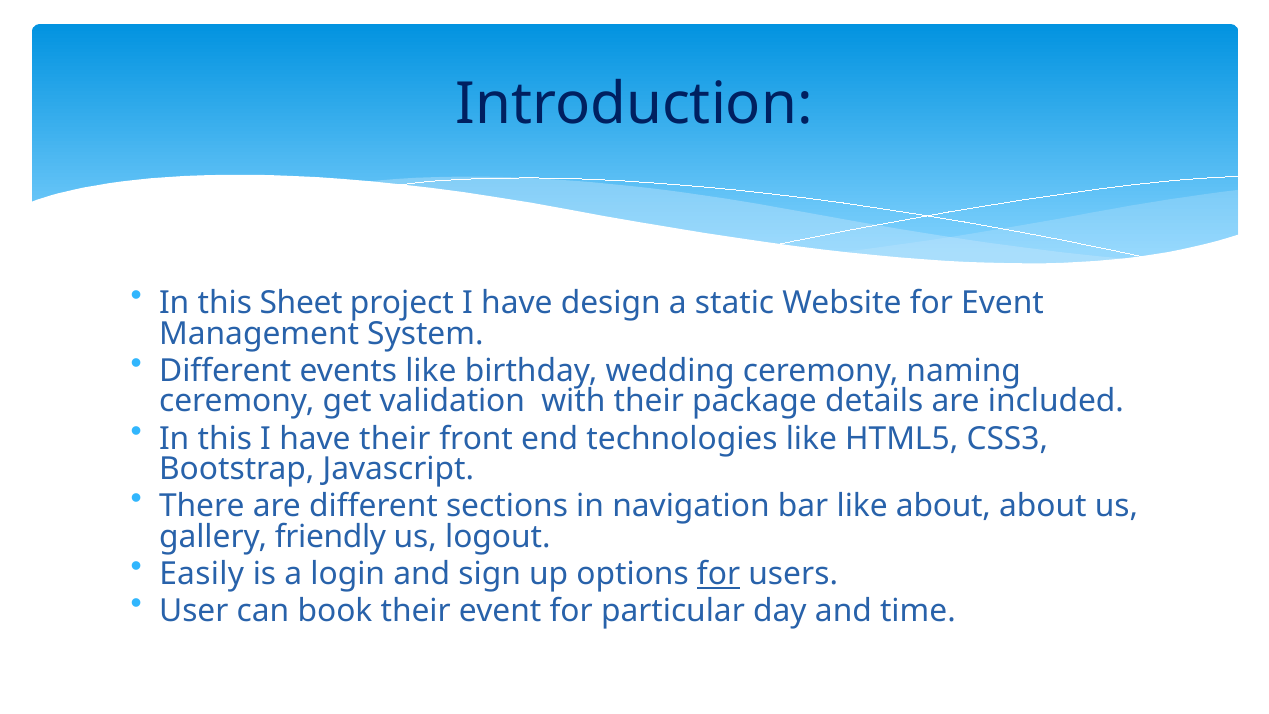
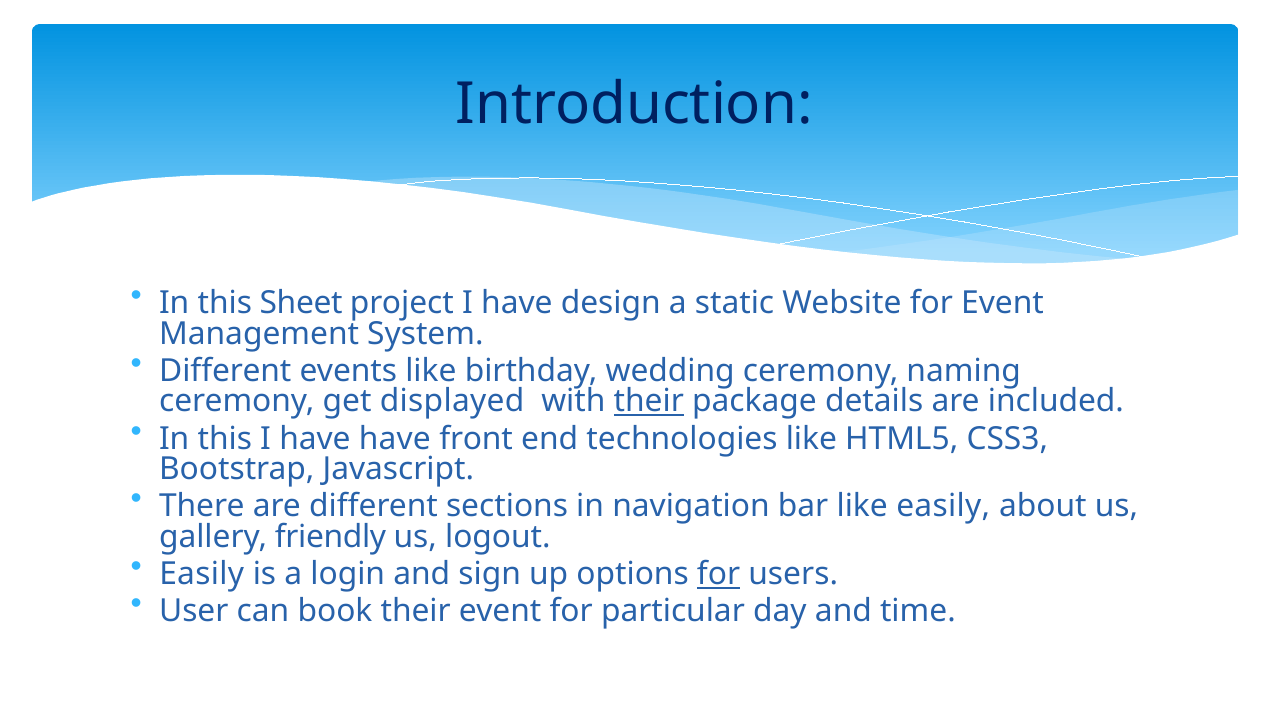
validation: validation -> displayed
their at (649, 401) underline: none -> present
have their: their -> have
like about: about -> easily
